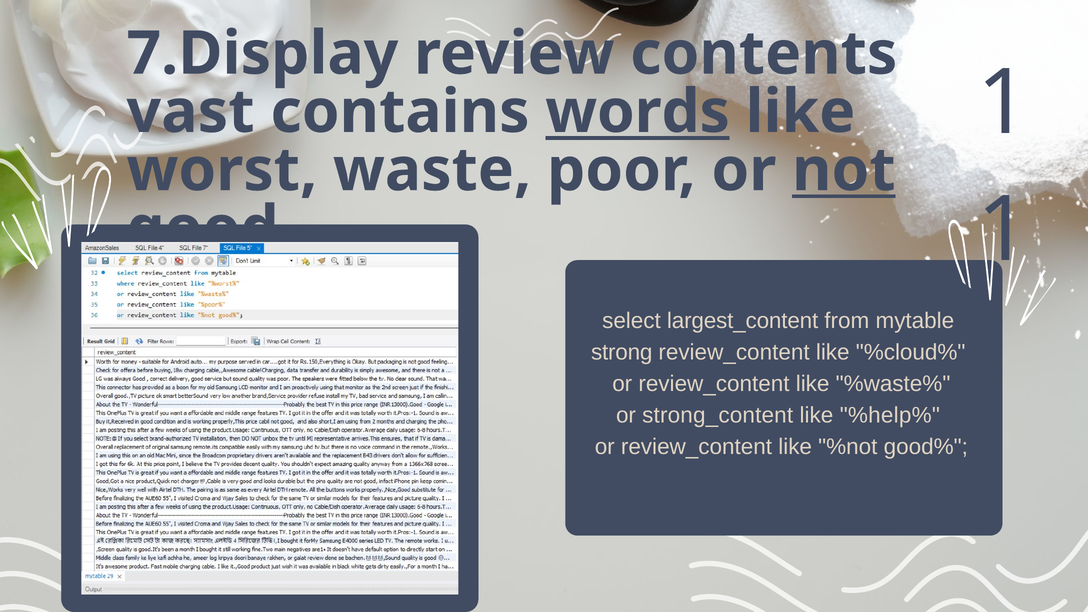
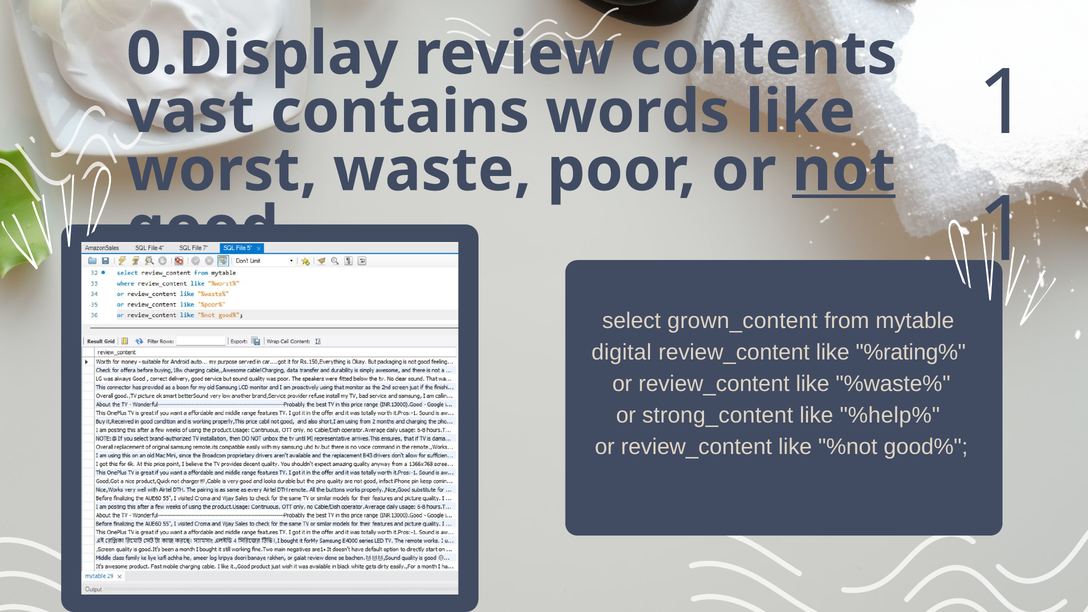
7.Display: 7.Display -> 0.Display
words underline: present -> none
largest_content: largest_content -> grown_content
strong: strong -> digital
%cloud%: %cloud% -> %rating%
